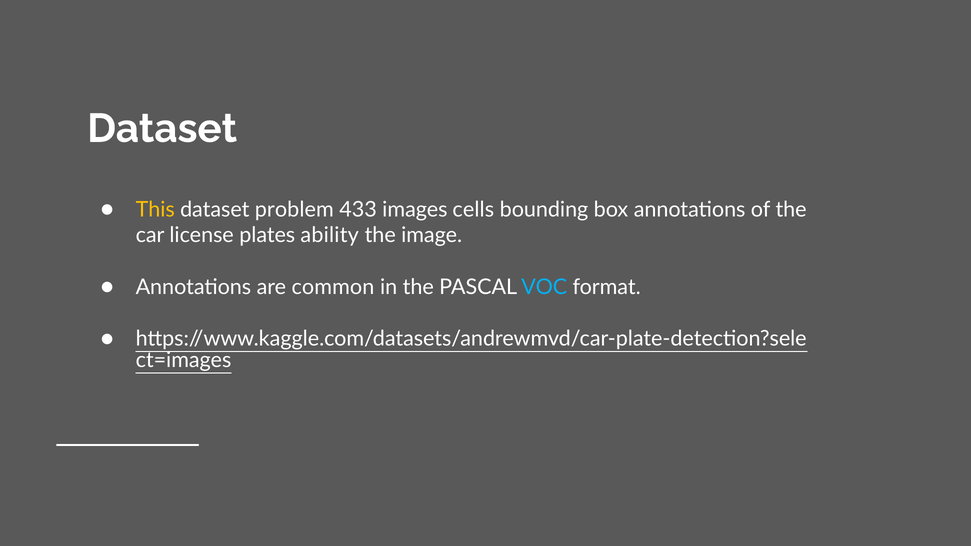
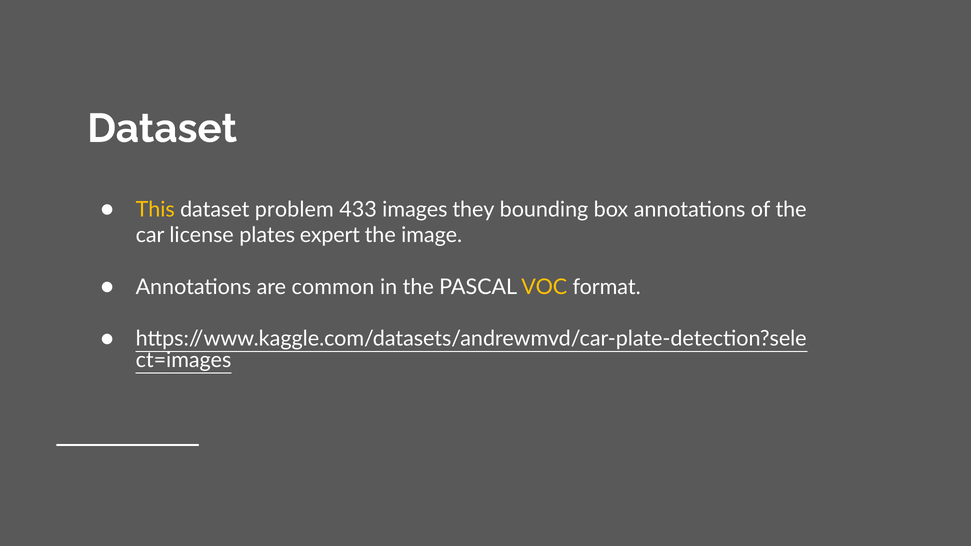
cells: cells -> they
ability: ability -> expert
VOC colour: light blue -> yellow
